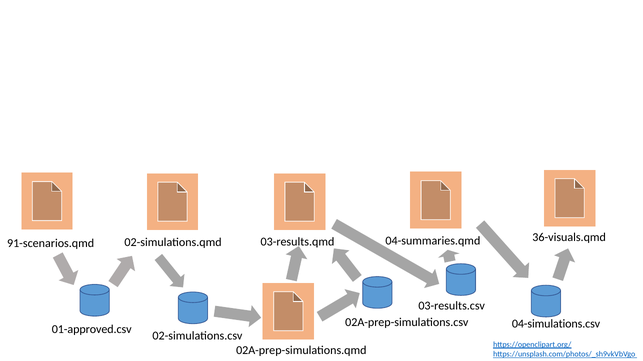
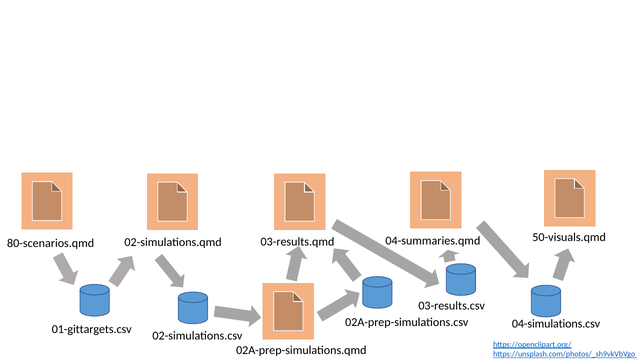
91-scenarios.qmd: 91-scenarios.qmd -> 80-scenarios.qmd
36-visuals.qmd: 36-visuals.qmd -> 50-visuals.qmd
01-approved.csv: 01-approved.csv -> 01-gittargets.csv
